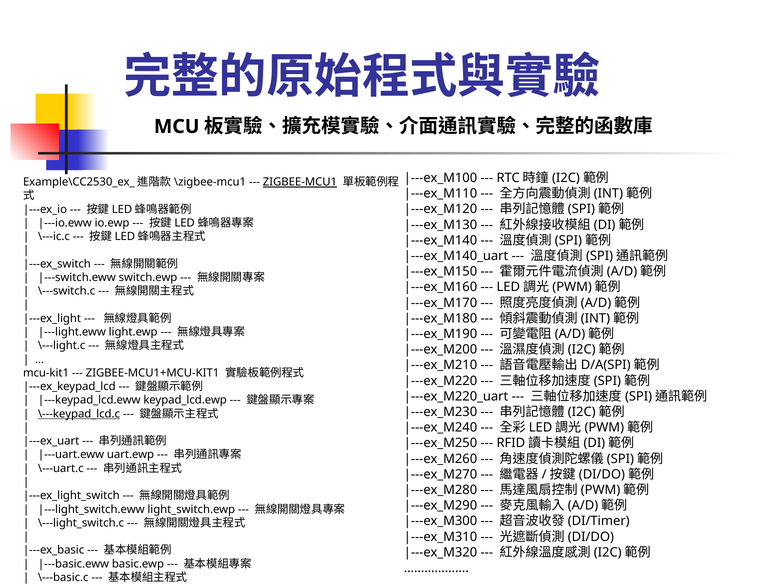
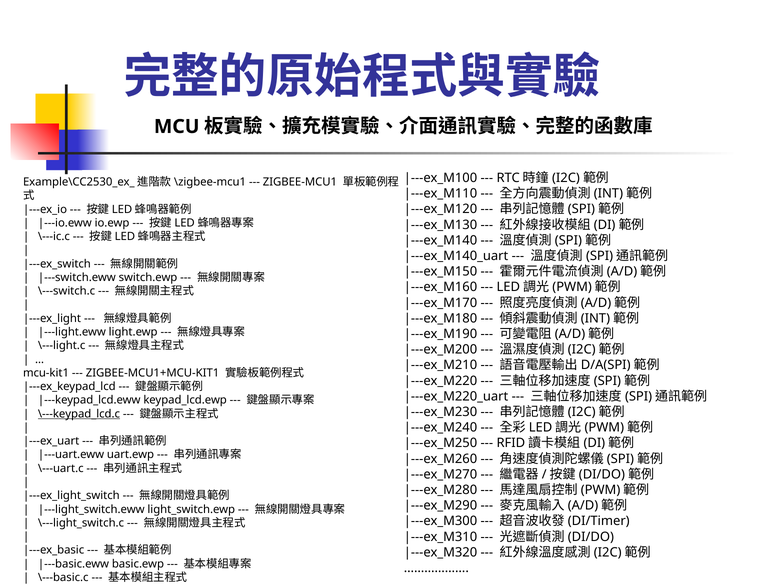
ZIGBEE-MCU1 underline: present -> none
